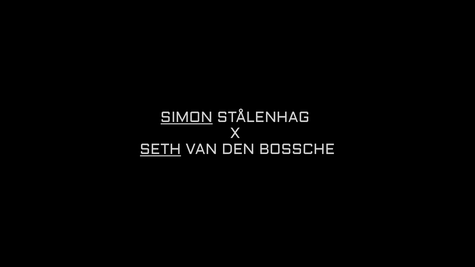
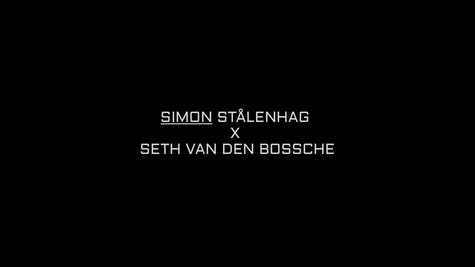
SETH underline: present -> none
